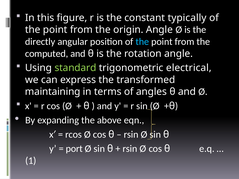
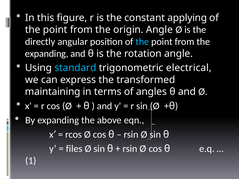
typically: typically -> applying
computed at (47, 54): computed -> expanding
standard colour: light green -> light blue
port: port -> files
